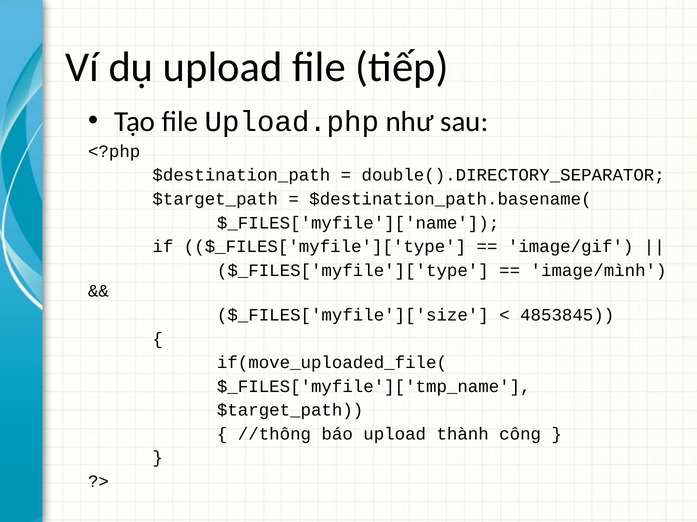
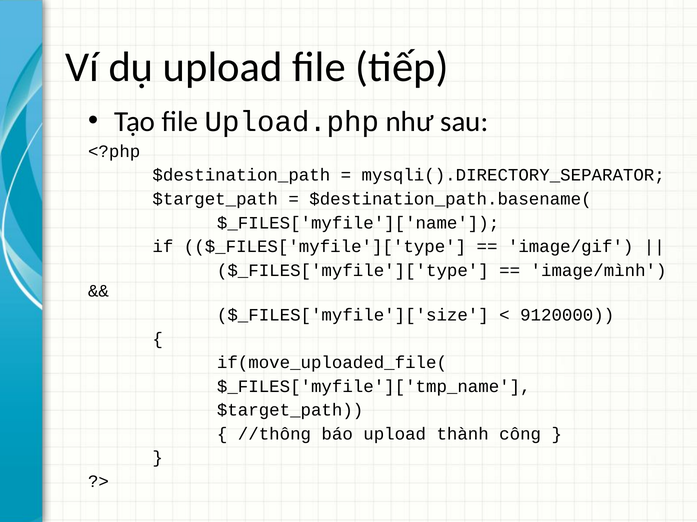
double().DIRECTORY_SEPARATOR: double().DIRECTORY_SEPARATOR -> mysqli().DIRECTORY_SEPARATOR
4853845: 4853845 -> 9120000
